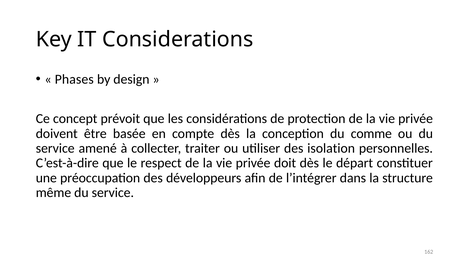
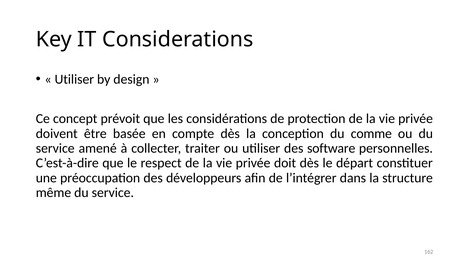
Phases at (74, 79): Phases -> Utiliser
isolation: isolation -> software
